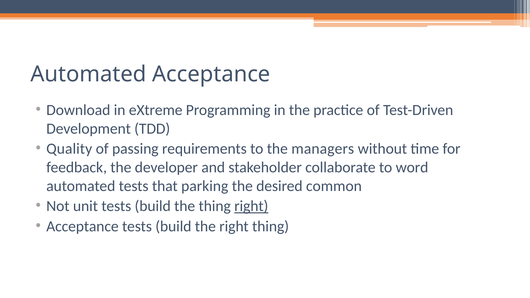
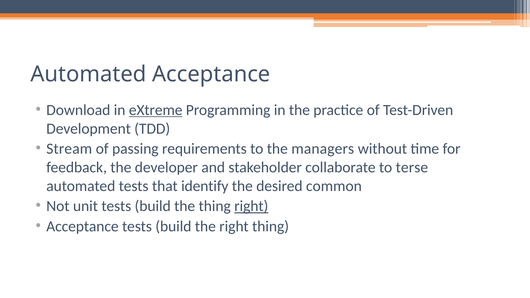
eXtreme underline: none -> present
Quality: Quality -> Stream
word: word -> terse
parking: parking -> identify
